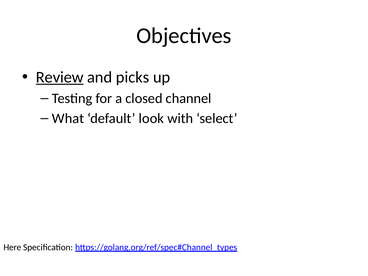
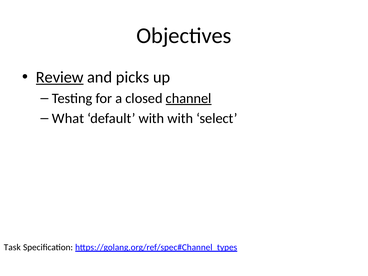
channel underline: none -> present
default look: look -> with
Here: Here -> Task
